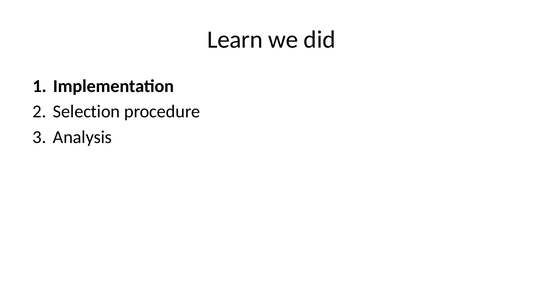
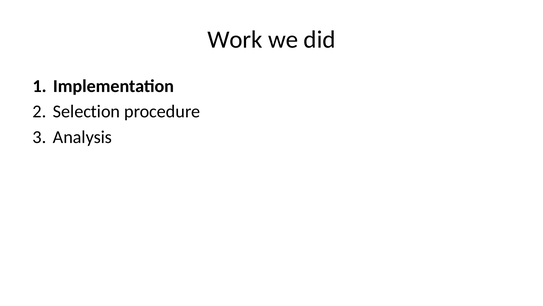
Learn: Learn -> Work
